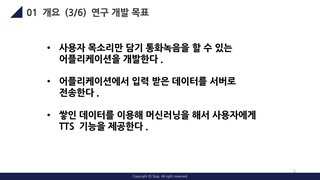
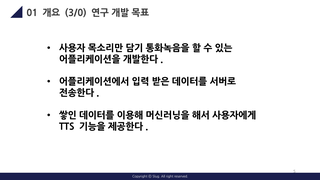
3/6: 3/6 -> 3/0
